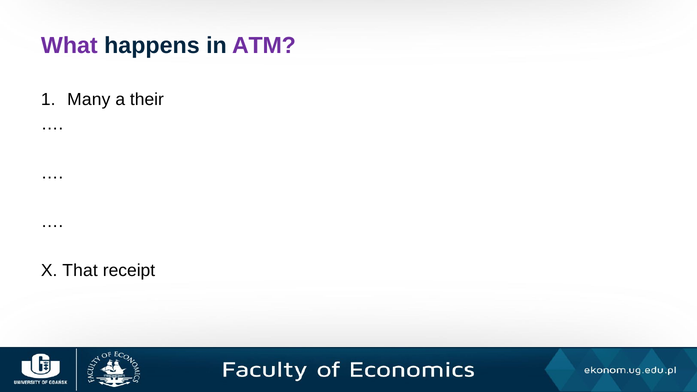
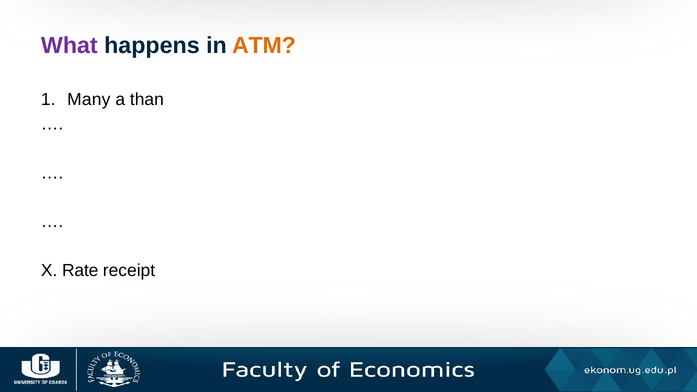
ATM colour: purple -> orange
their: their -> than
That: That -> Rate
